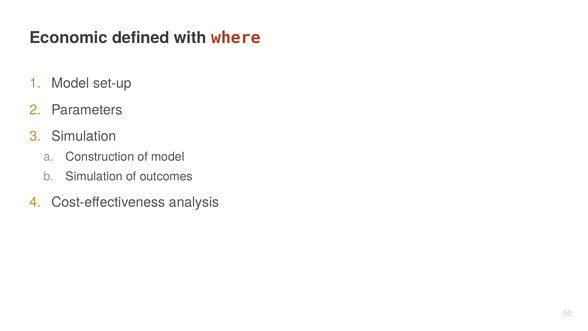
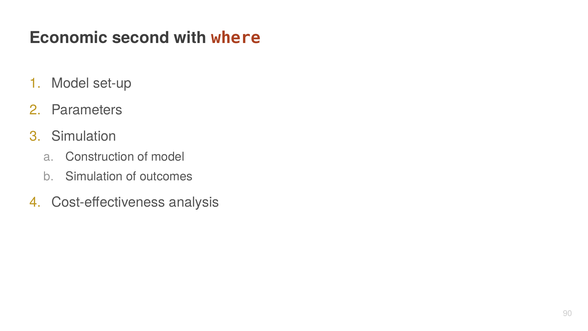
defined: defined -> second
